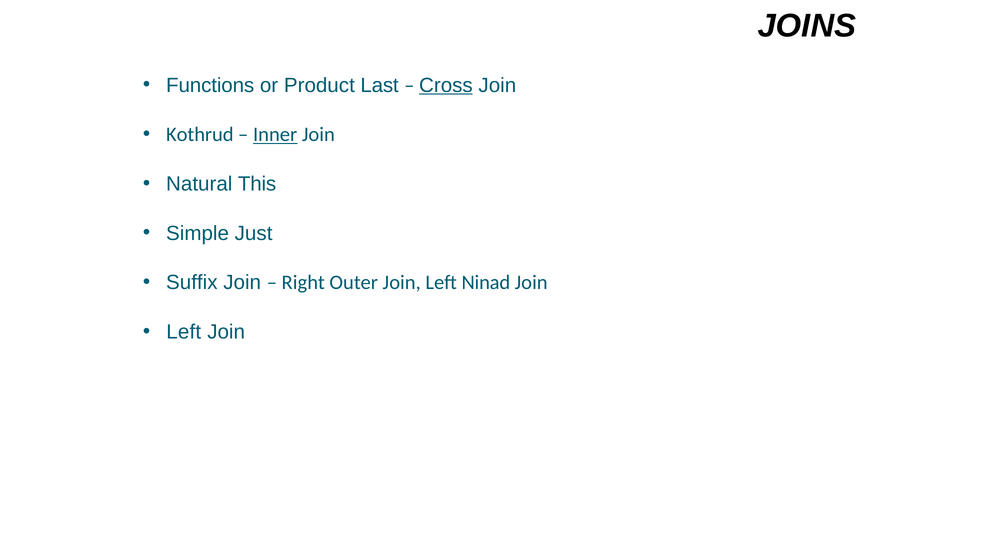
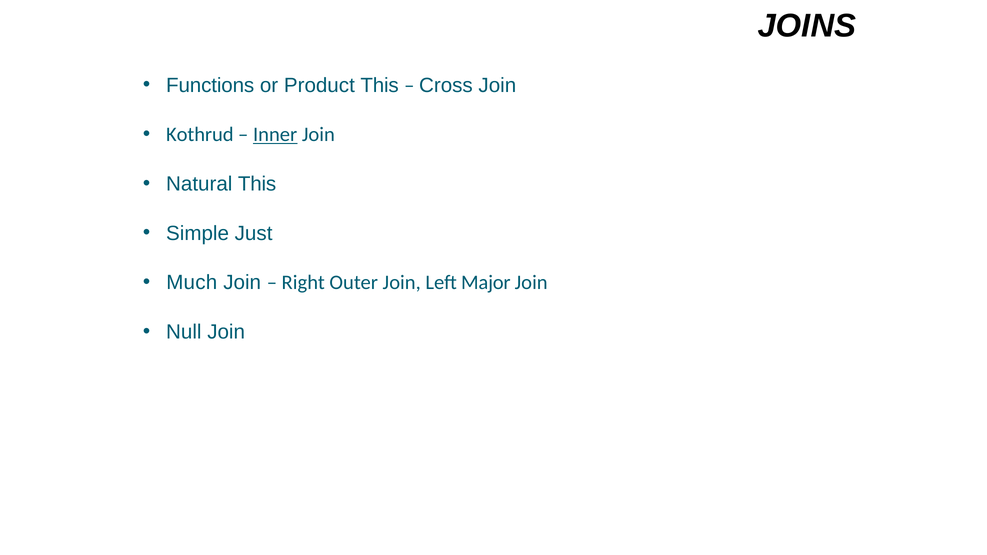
Product Last: Last -> This
Cross underline: present -> none
Suffix: Suffix -> Much
Ninad: Ninad -> Major
Left at (184, 332): Left -> Null
